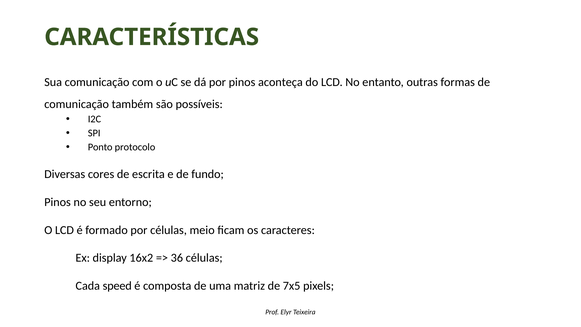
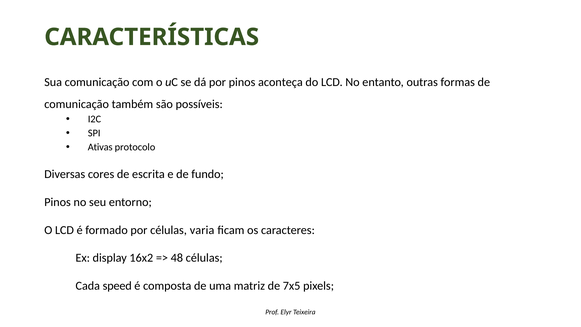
Ponto: Ponto -> Ativas
meio: meio -> varia
36: 36 -> 48
